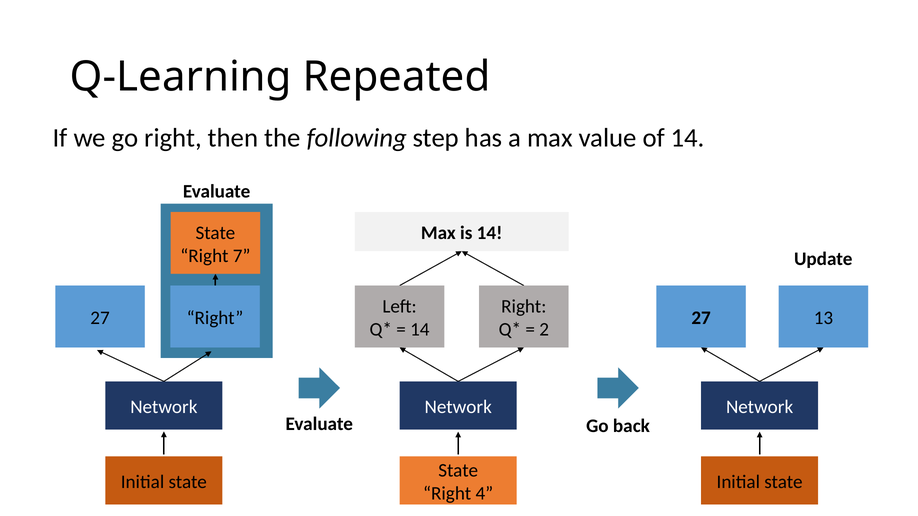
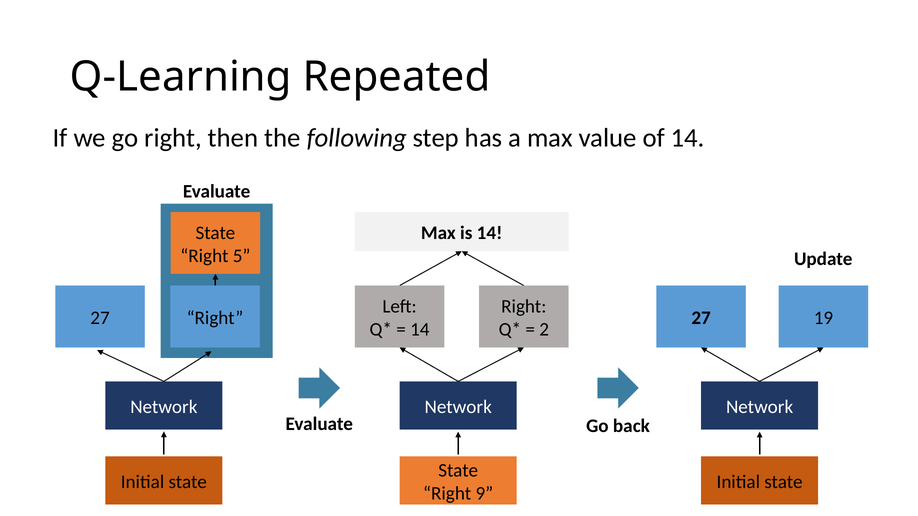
7: 7 -> 5
13: 13 -> 19
4: 4 -> 9
